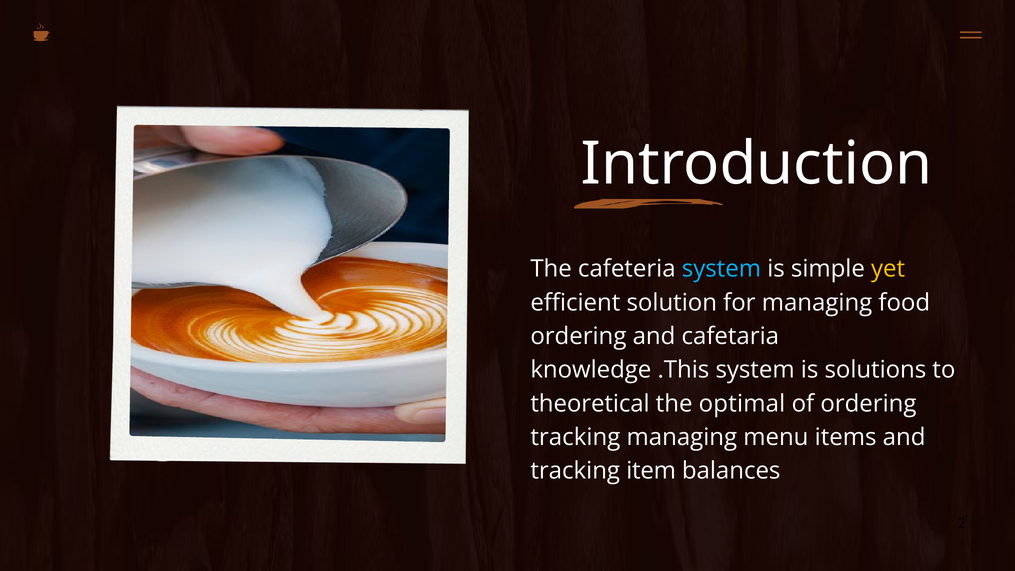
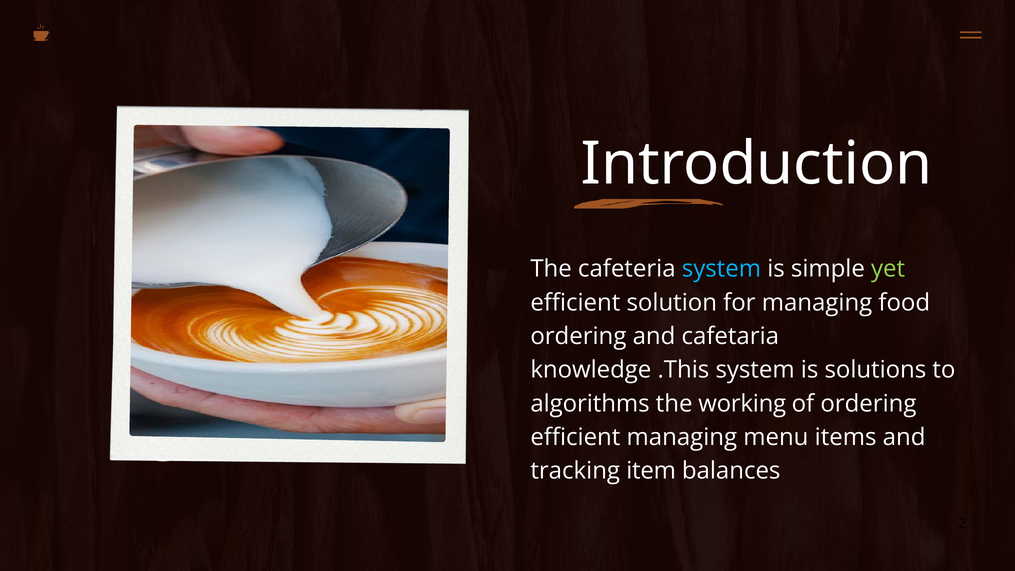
yet colour: yellow -> light green
theoretical: theoretical -> algorithms
optimal: optimal -> working
tracking at (575, 437): tracking -> efficient
